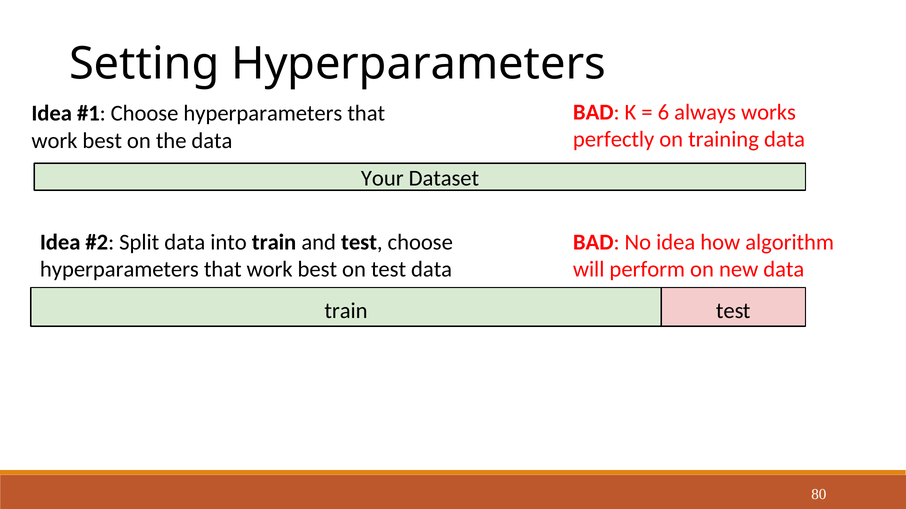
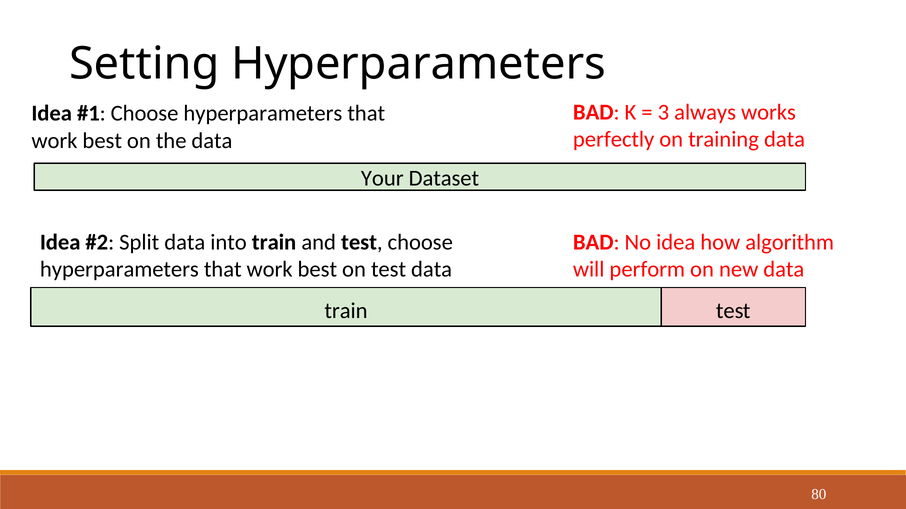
6: 6 -> 3
